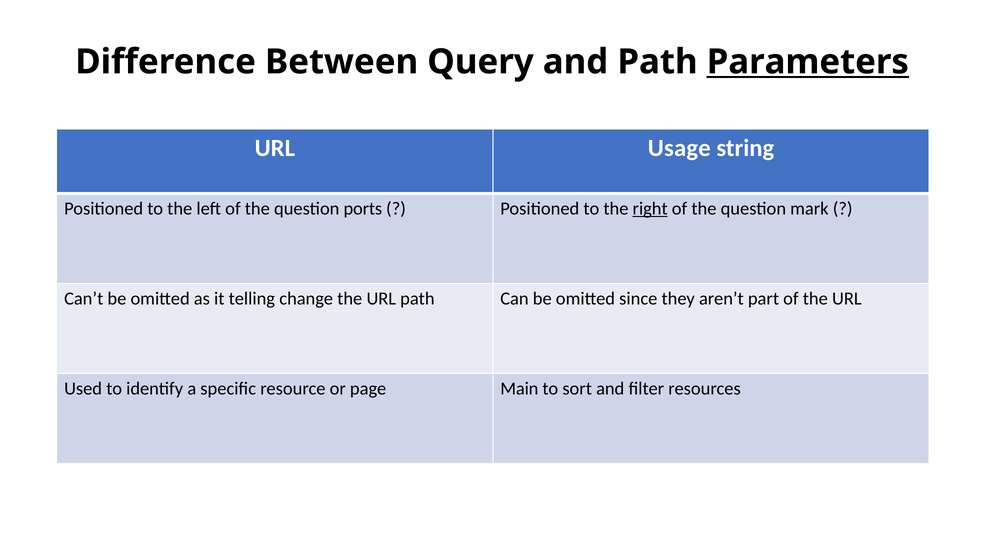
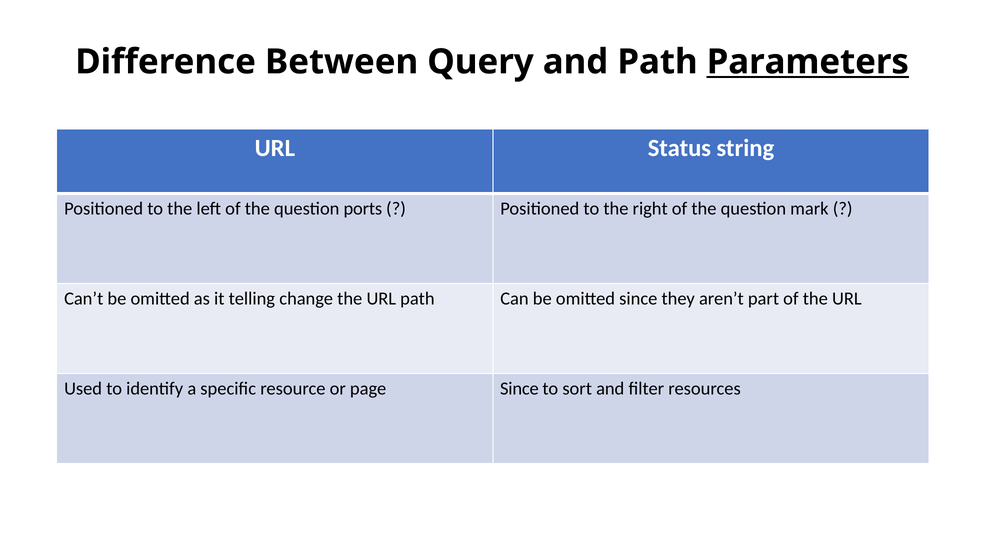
Usage: Usage -> Status
right underline: present -> none
page Main: Main -> Since
